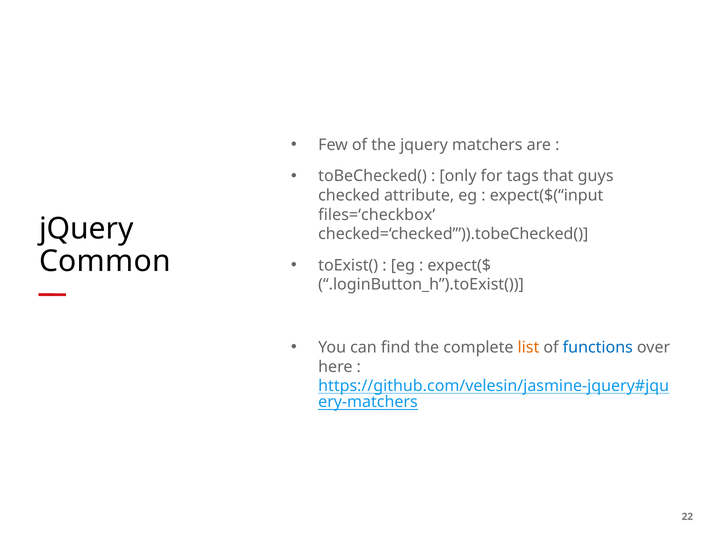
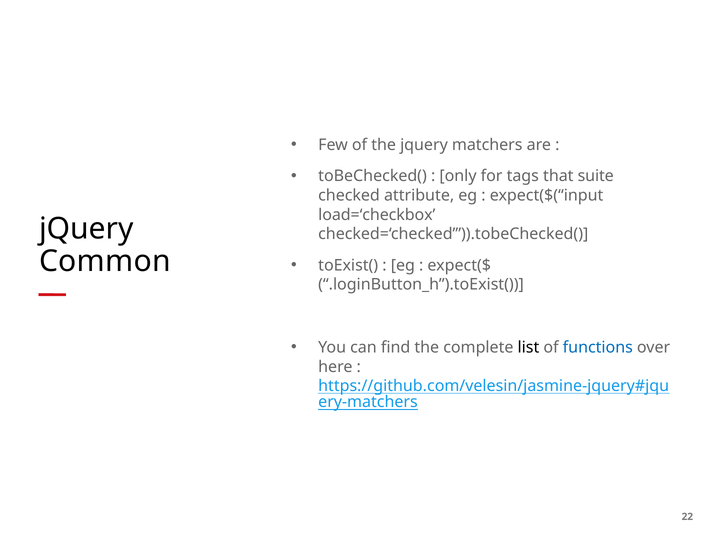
guys: guys -> suite
files=‘checkbox: files=‘checkbox -> load=‘checkbox
list colour: orange -> black
